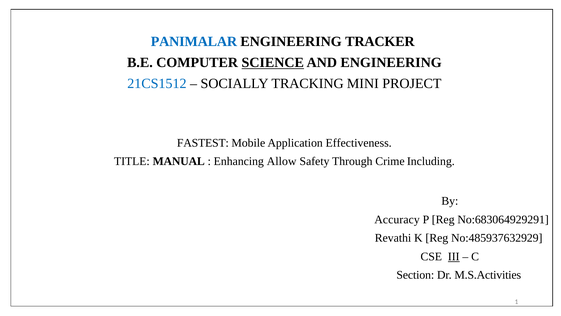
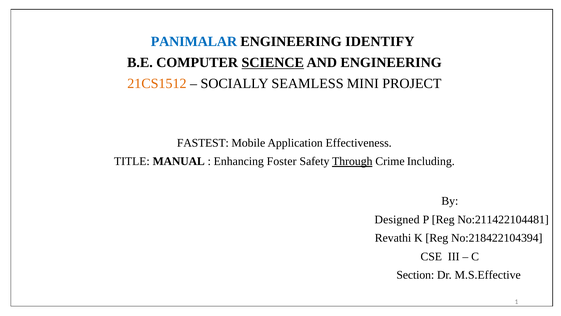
TRACKER: TRACKER -> IDENTIFY
21CS1512 colour: blue -> orange
TRACKING: TRACKING -> SEAMLESS
Allow: Allow -> Foster
Through underline: none -> present
Accuracy: Accuracy -> Designed
No:683064929291: No:683064929291 -> No:211422104481
No:485937632929: No:485937632929 -> No:218422104394
III underline: present -> none
M.S.Activities: M.S.Activities -> M.S.Effective
